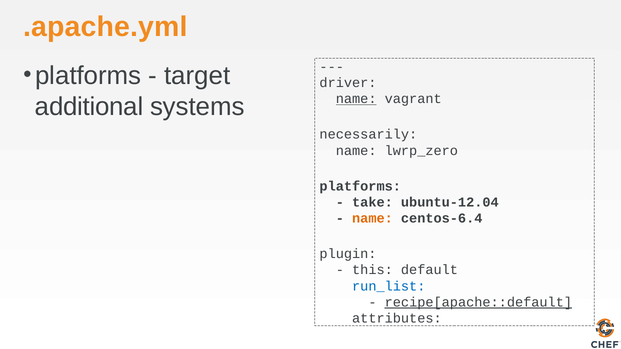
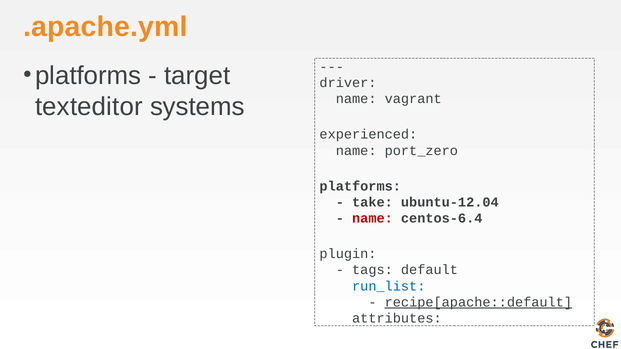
name at (356, 99) underline: present -> none
additional: additional -> texteditor
necessarily: necessarily -> experienced
lwrp_zero: lwrp_zero -> port_zero
name at (372, 219) colour: orange -> red
this: this -> tags
